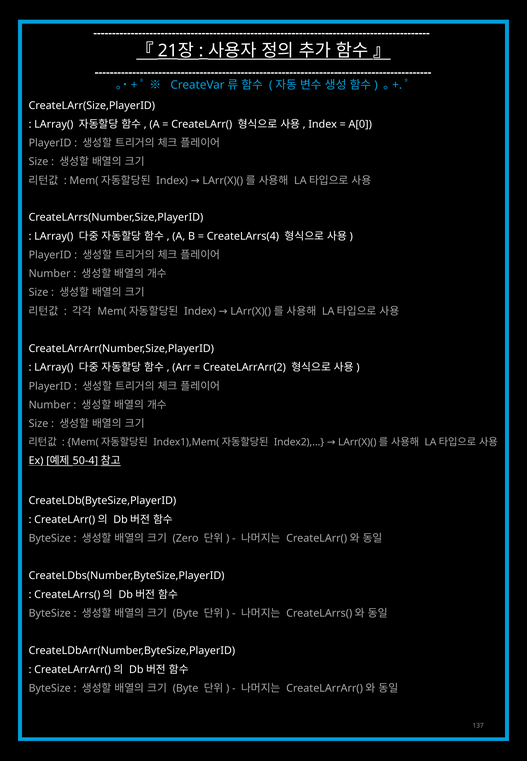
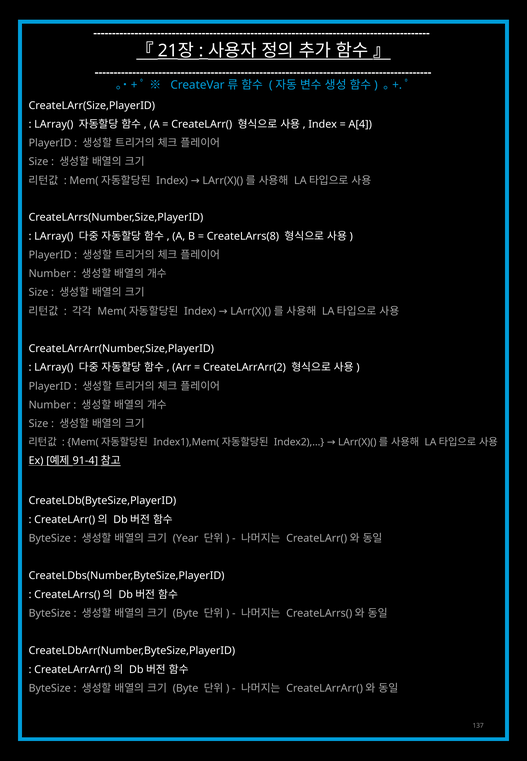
A[0: A[0 -> A[4
CreateLArrs(4: CreateLArrs(4 -> CreateLArrs(8
50-4: 50-4 -> 91-4
Zero: Zero -> Year
